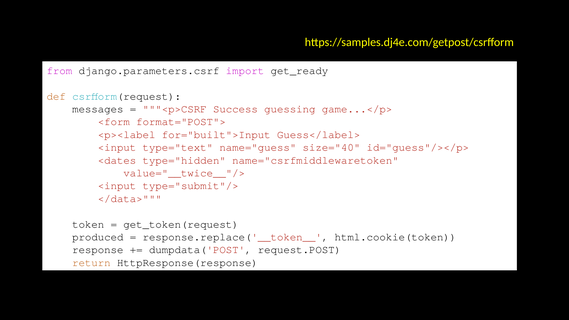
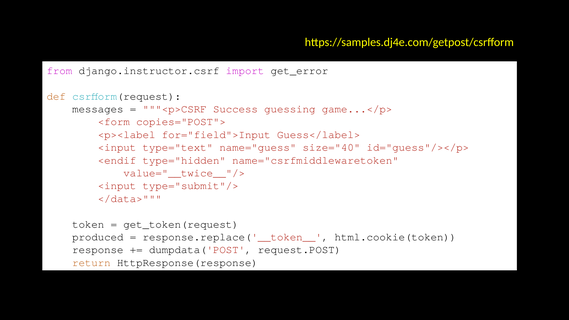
django.parameters.csrf: django.parameters.csrf -> django.instructor.csrf
get_ready: get_ready -> get_error
format="POST">: format="POST"> -> copies="POST">
for="built">Input: for="built">Input -> for="field">Input
<dates: <dates -> <endif
